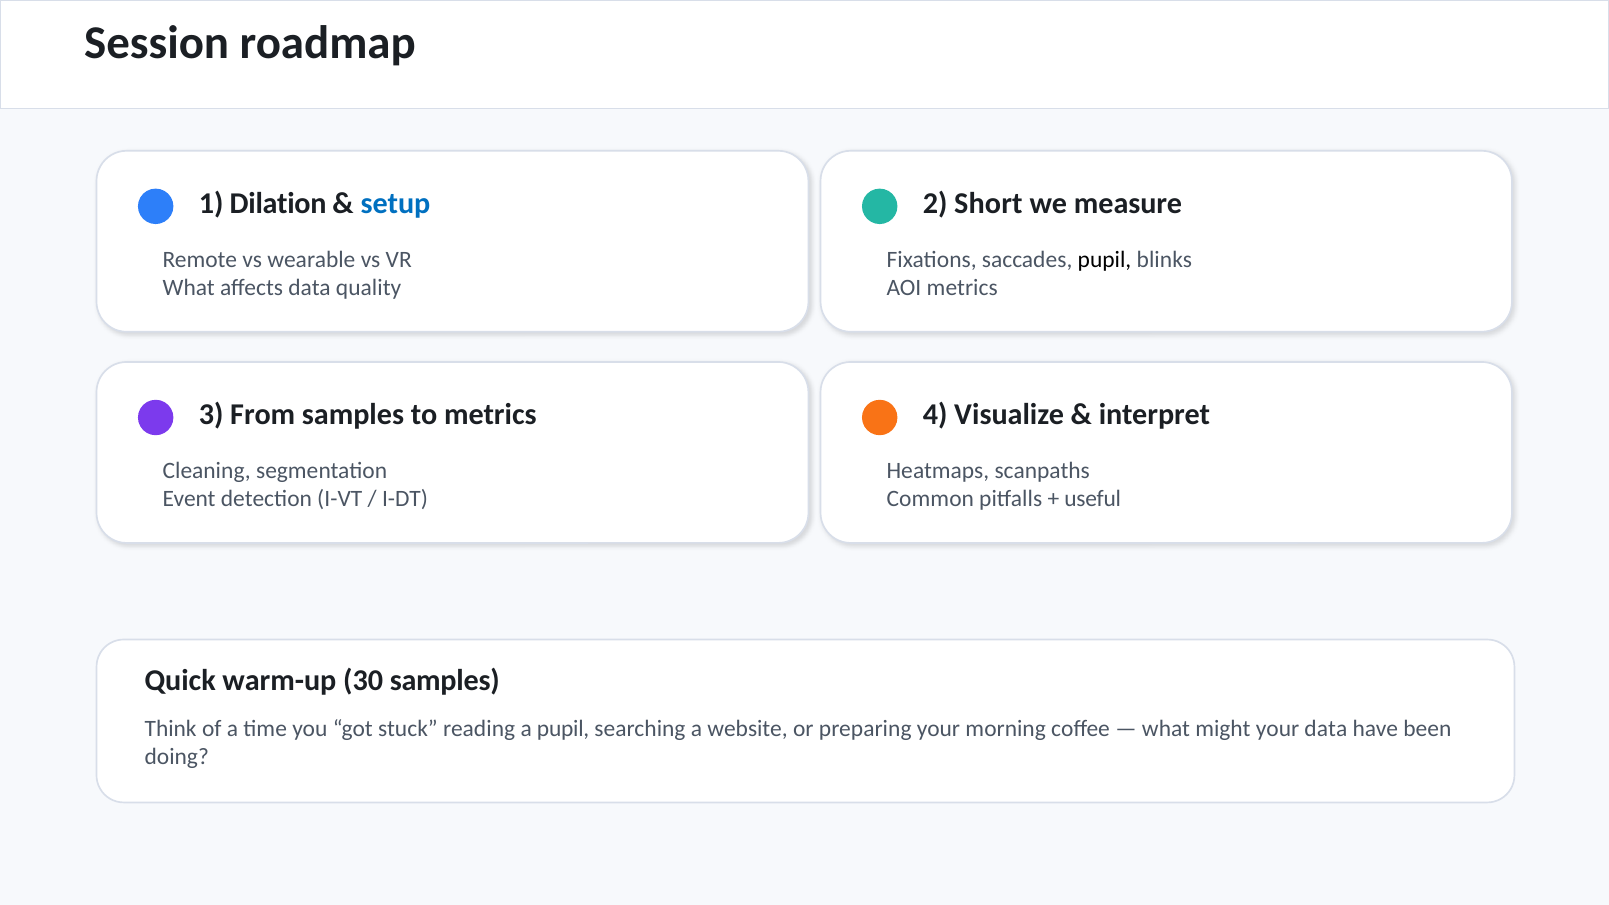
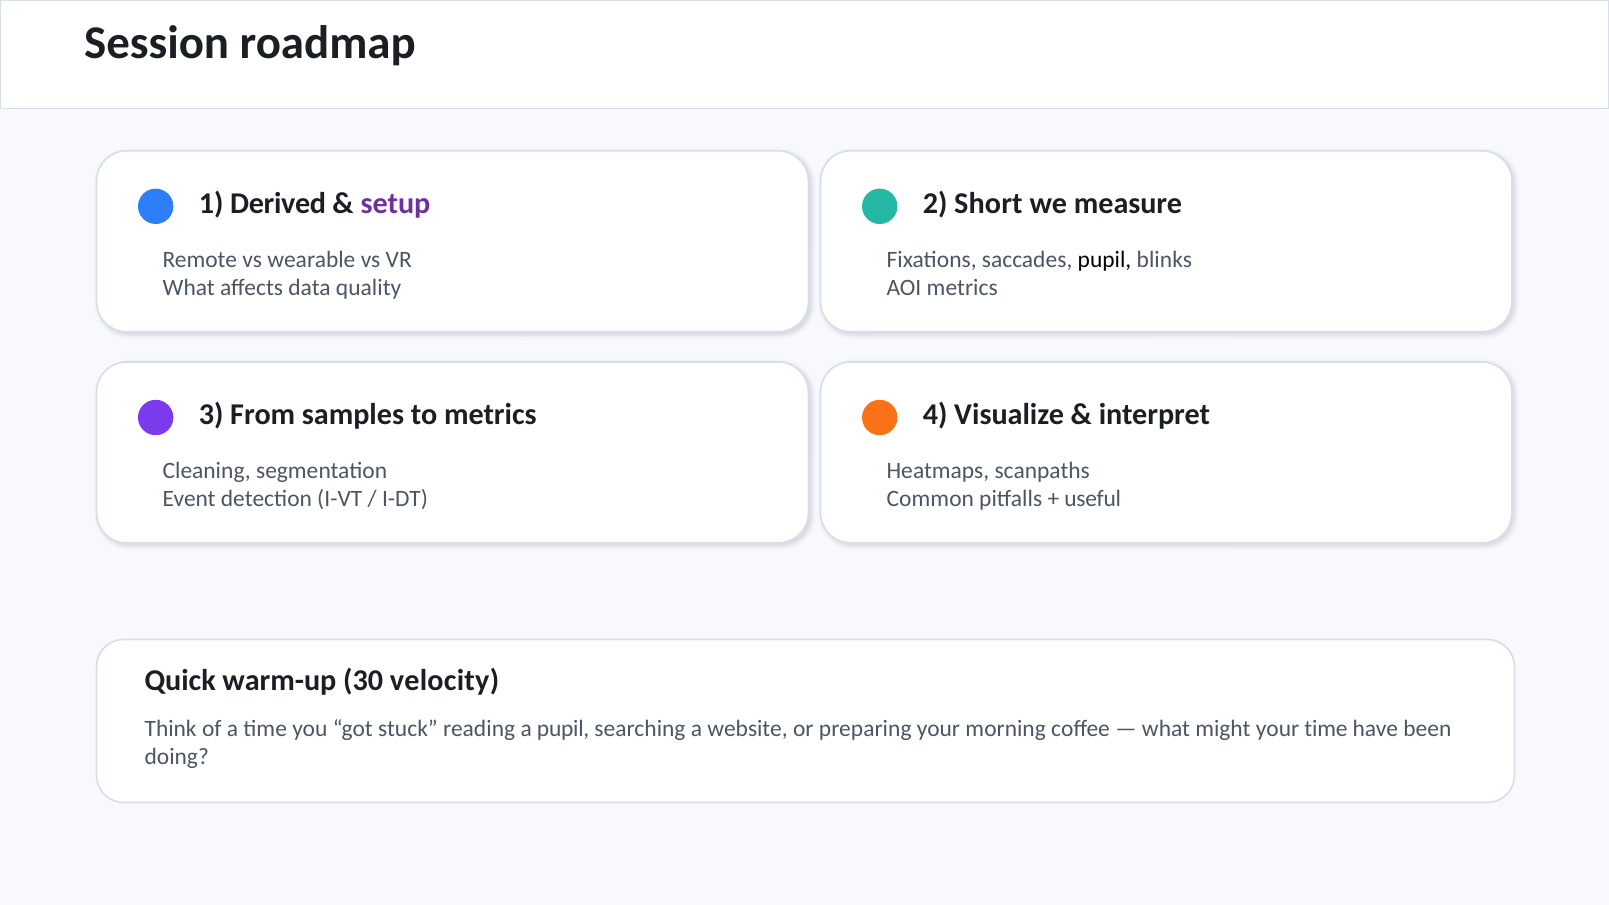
Dilation: Dilation -> Derived
setup colour: blue -> purple
30 samples: samples -> velocity
your data: data -> time
